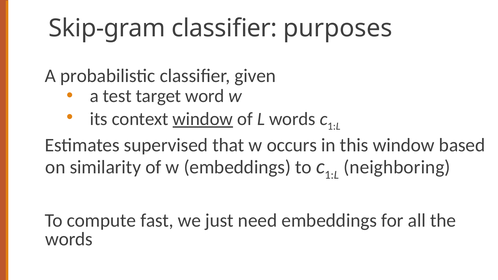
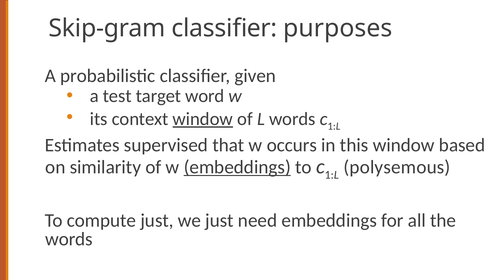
embeddings at (237, 167) underline: none -> present
neighboring: neighboring -> polysemous
compute fast: fast -> just
